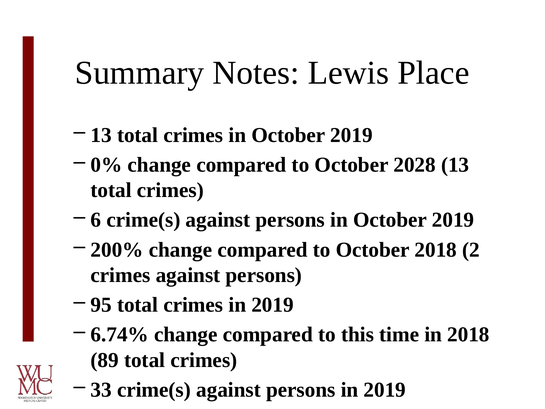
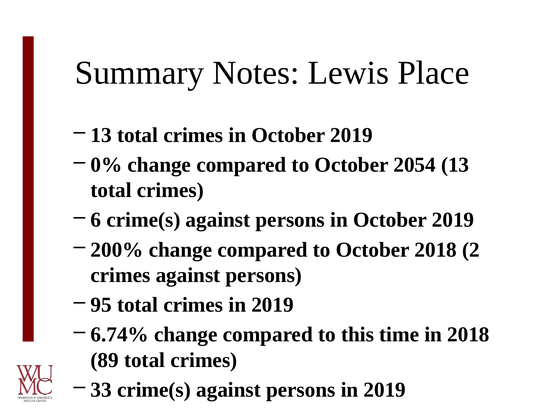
2028: 2028 -> 2054
